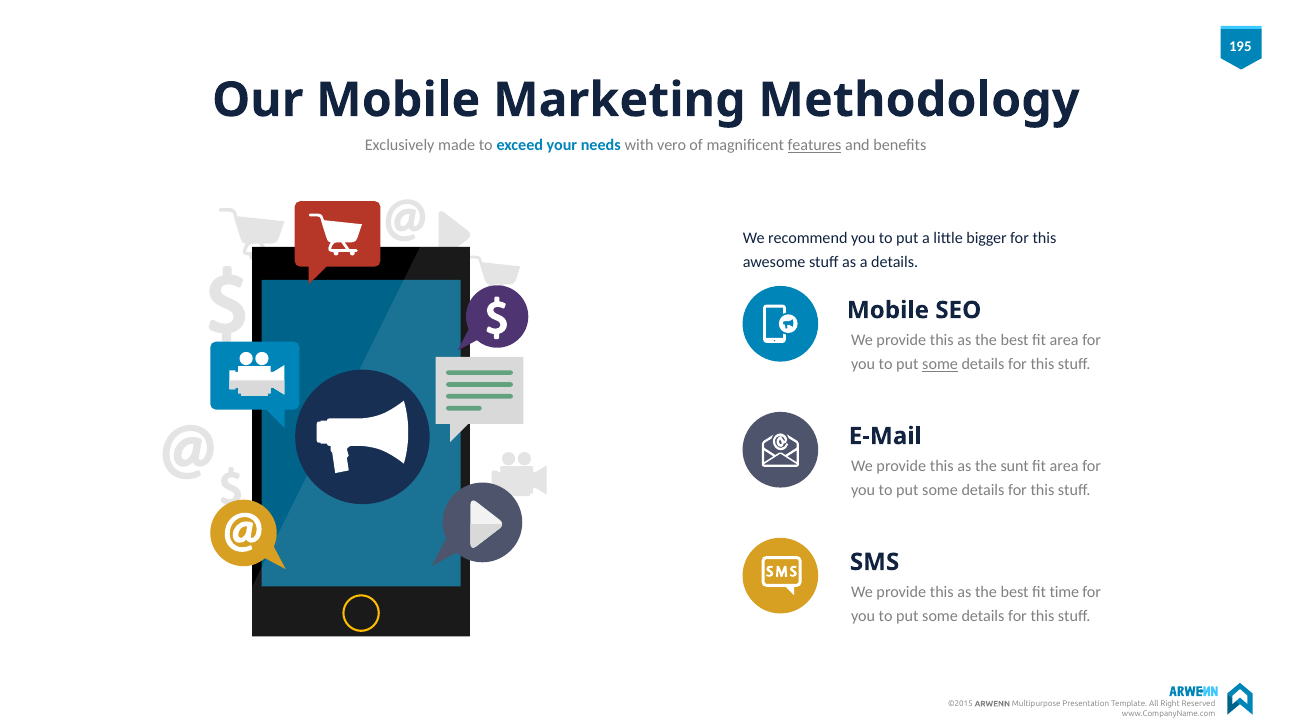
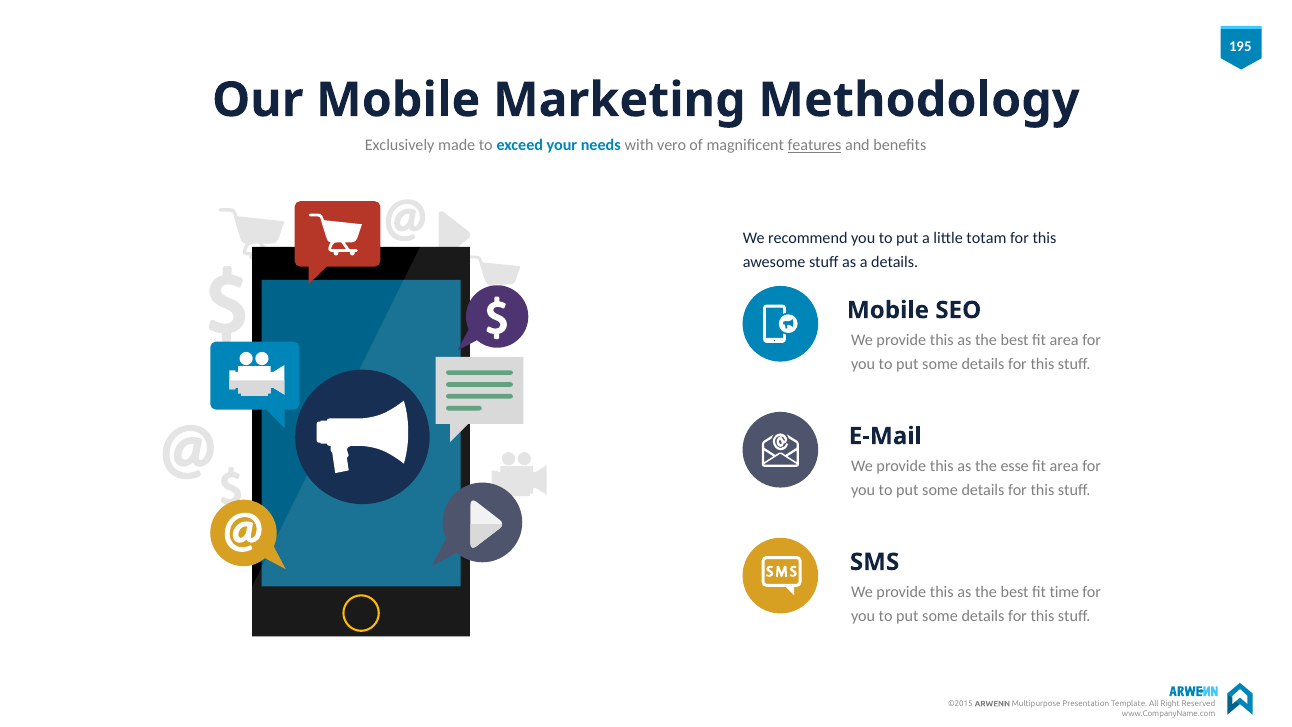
bigger: bigger -> totam
some at (940, 364) underline: present -> none
sunt: sunt -> esse
